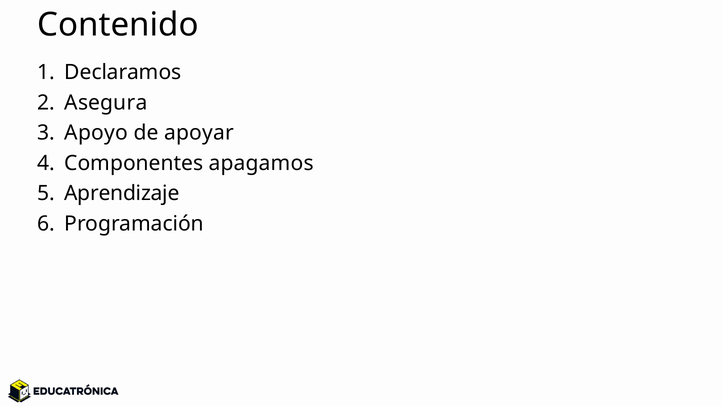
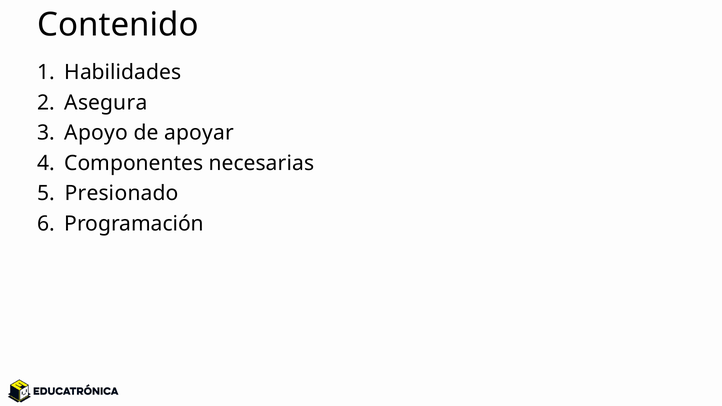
Declaramos: Declaramos -> Habilidades
apagamos: apagamos -> necesarias
Aprendizaje: Aprendizaje -> Presionado
